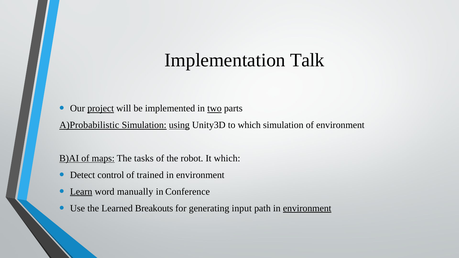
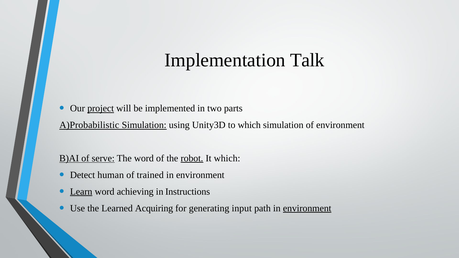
two underline: present -> none
using underline: present -> none
maps: maps -> serve
The tasks: tasks -> word
robot underline: none -> present
control: control -> human
manually: manually -> achieving
Conference: Conference -> Instructions
Breakouts: Breakouts -> Acquiring
